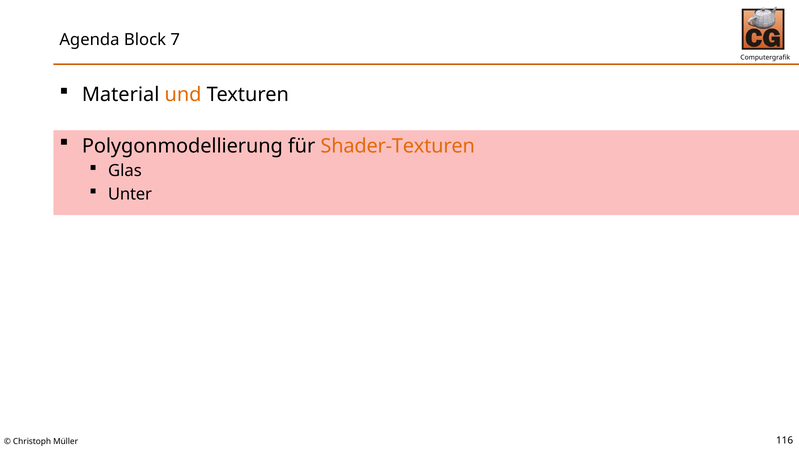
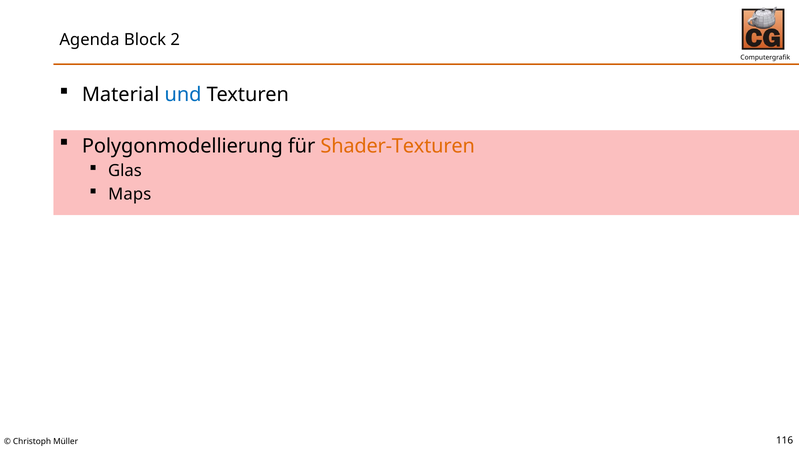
7: 7 -> 2
und colour: orange -> blue
Unter: Unter -> Maps
